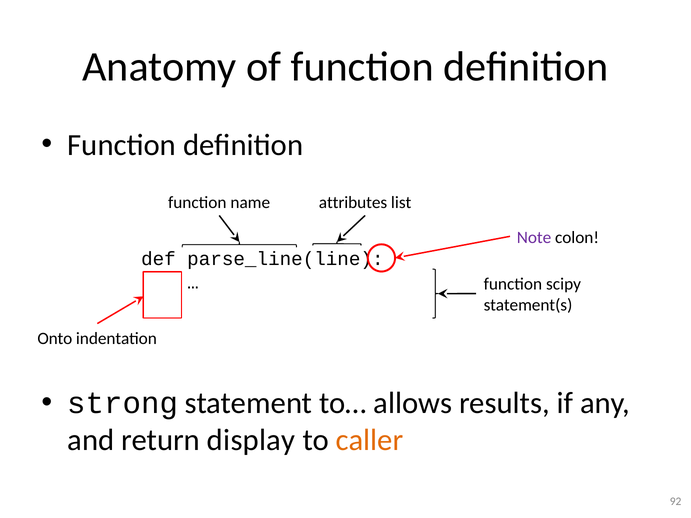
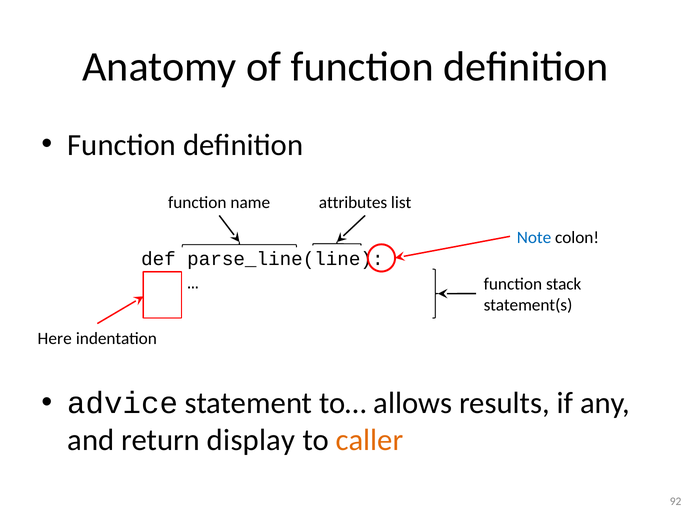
Note colour: purple -> blue
scipy: scipy -> stack
Onto: Onto -> Here
strong: strong -> advice
